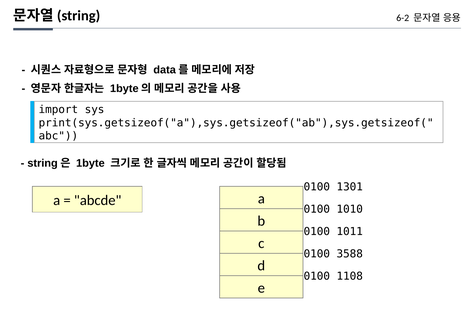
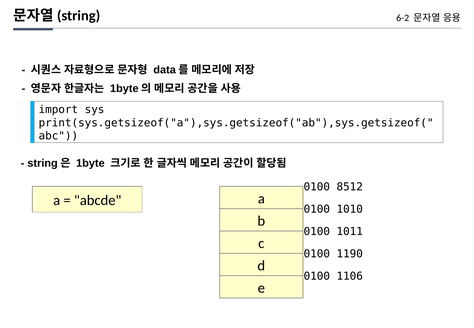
1301: 1301 -> 8512
3588: 3588 -> 1190
1108: 1108 -> 1106
